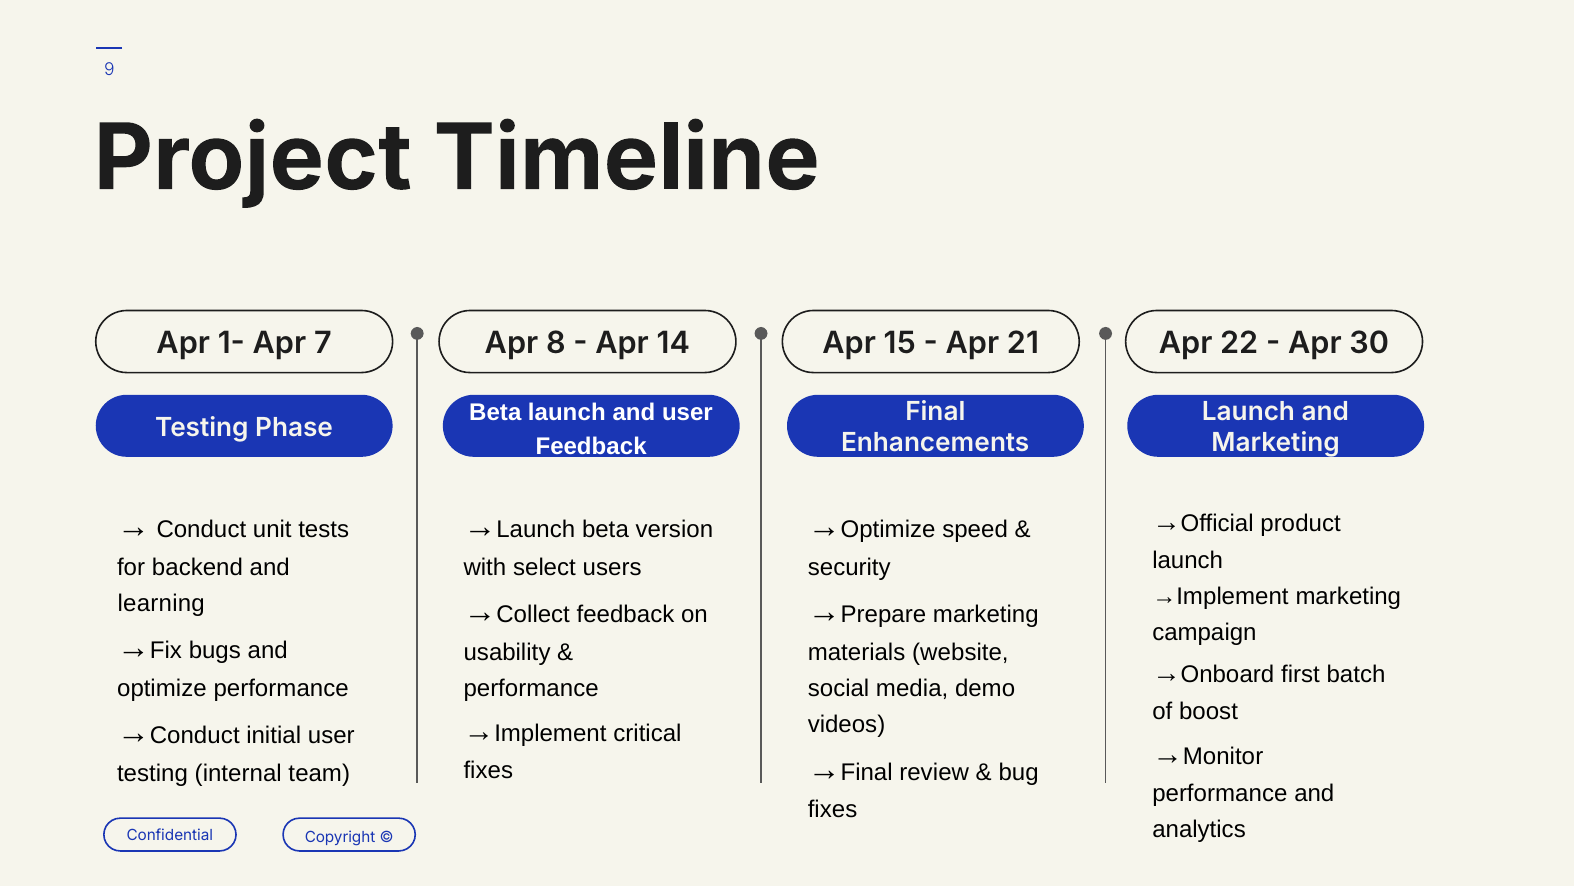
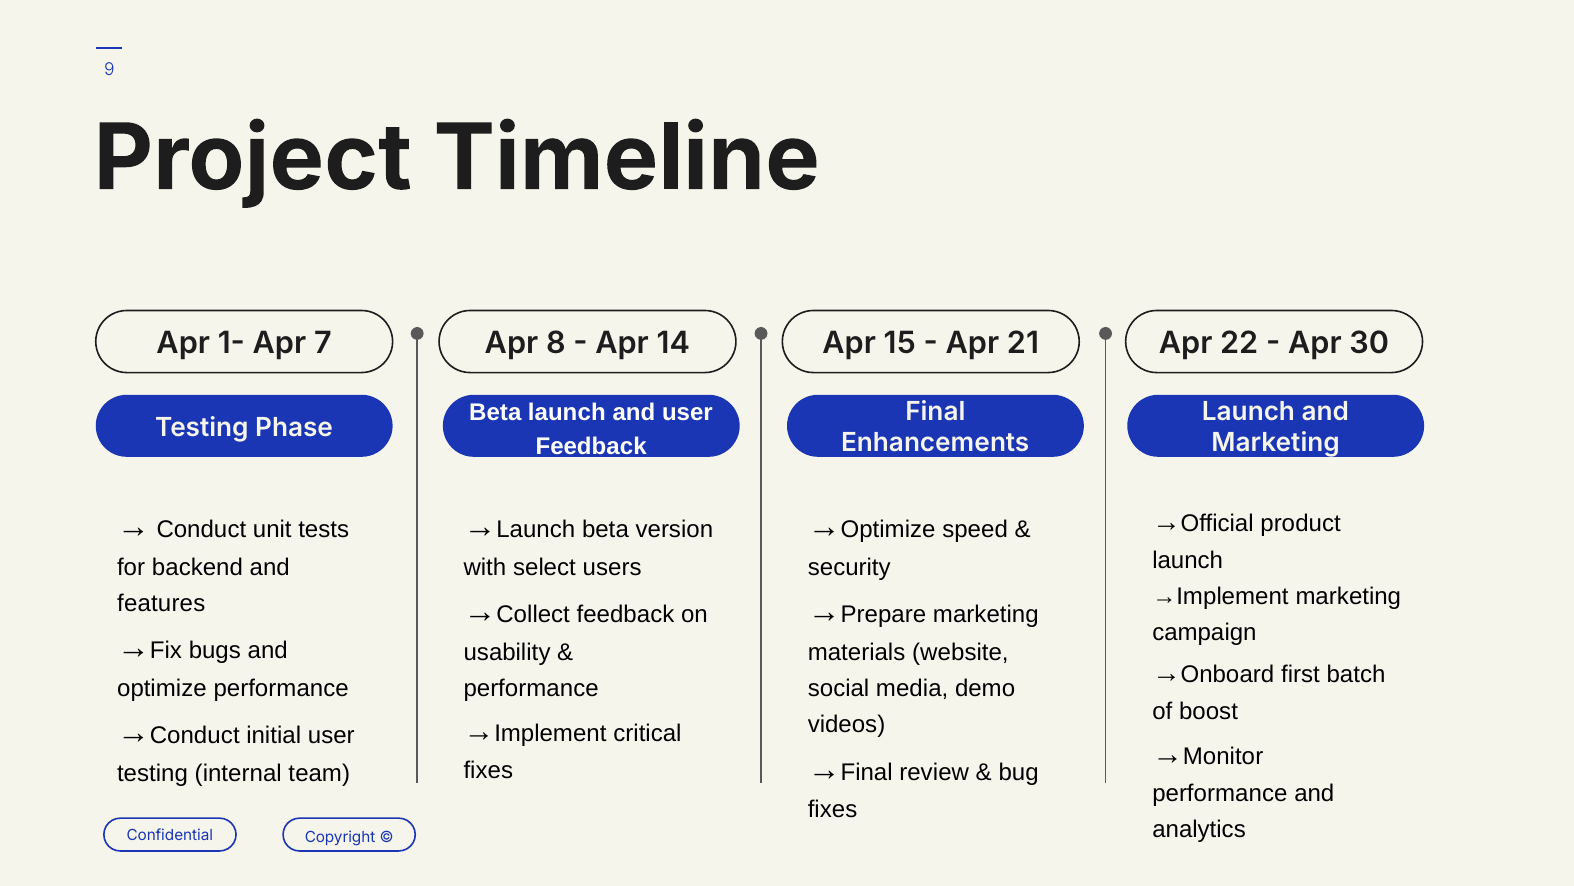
learning: learning -> features
